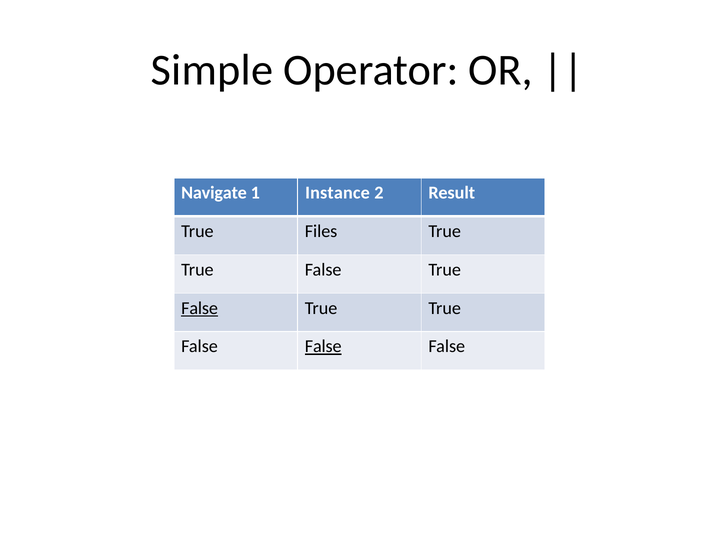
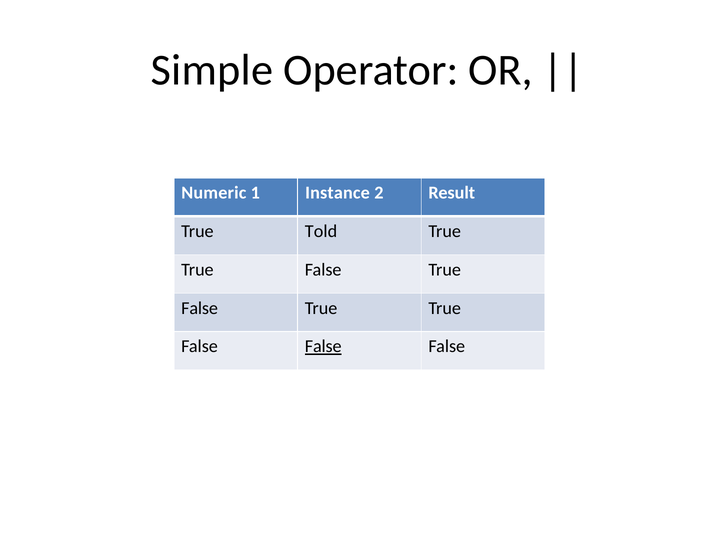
Navigate: Navigate -> Numeric
Files: Files -> Told
False at (200, 309) underline: present -> none
